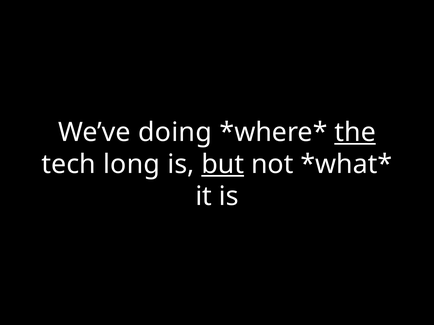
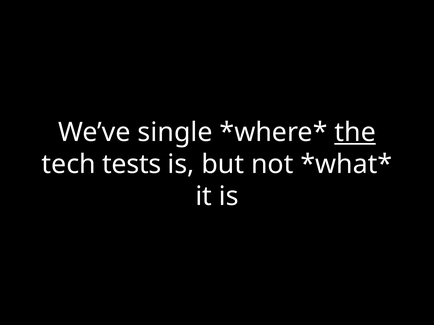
doing: doing -> single
long: long -> tests
but underline: present -> none
